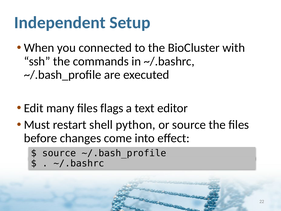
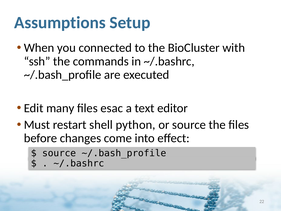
Independent: Independent -> Assumptions
flags: flags -> esac
